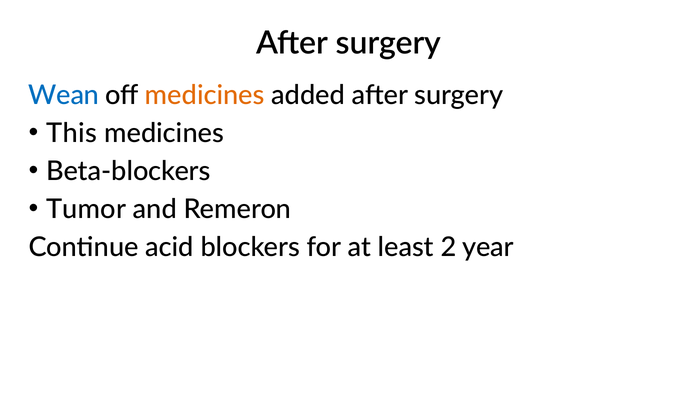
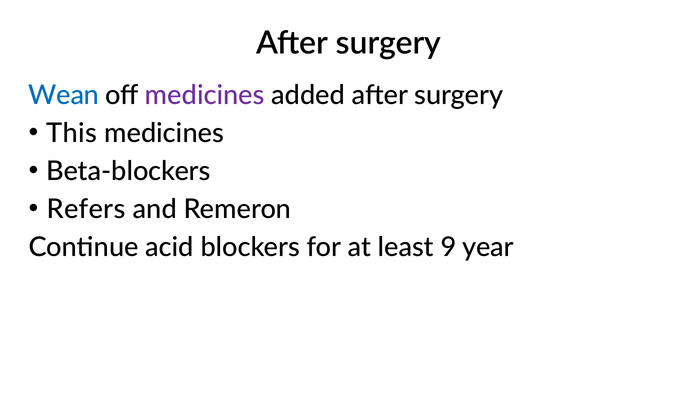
medicines at (205, 95) colour: orange -> purple
Tumor: Tumor -> Refers
2: 2 -> 9
